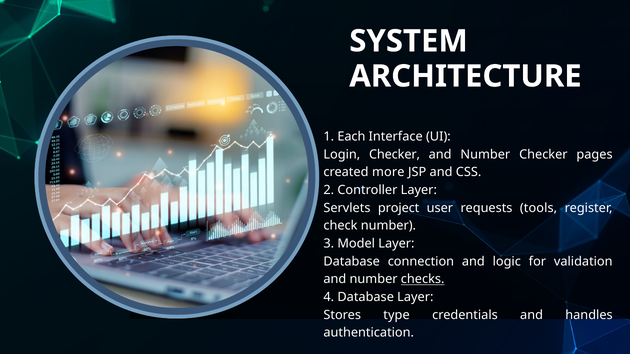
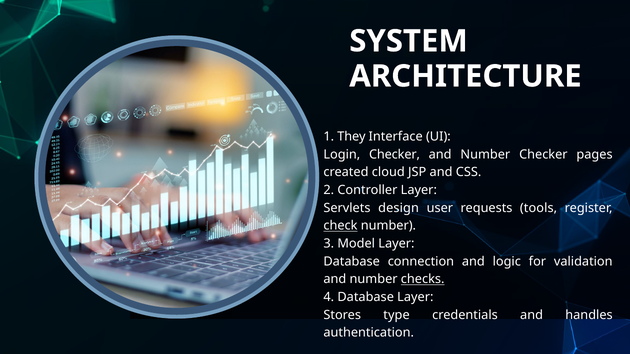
Each: Each -> They
more: more -> cloud
project: project -> design
check underline: none -> present
